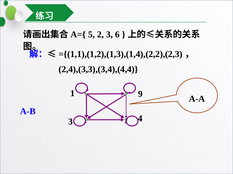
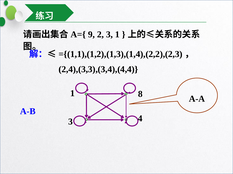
5: 5 -> 9
3 6: 6 -> 1
9: 9 -> 8
